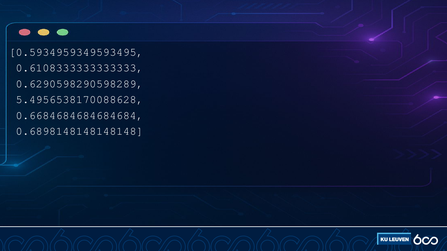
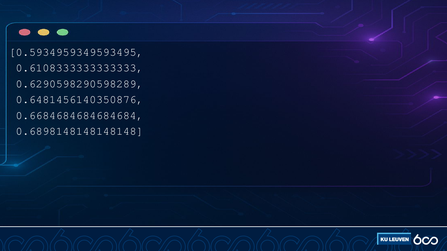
5.4956538170088628: 5.4956538170088628 -> 0.6481456140350876
